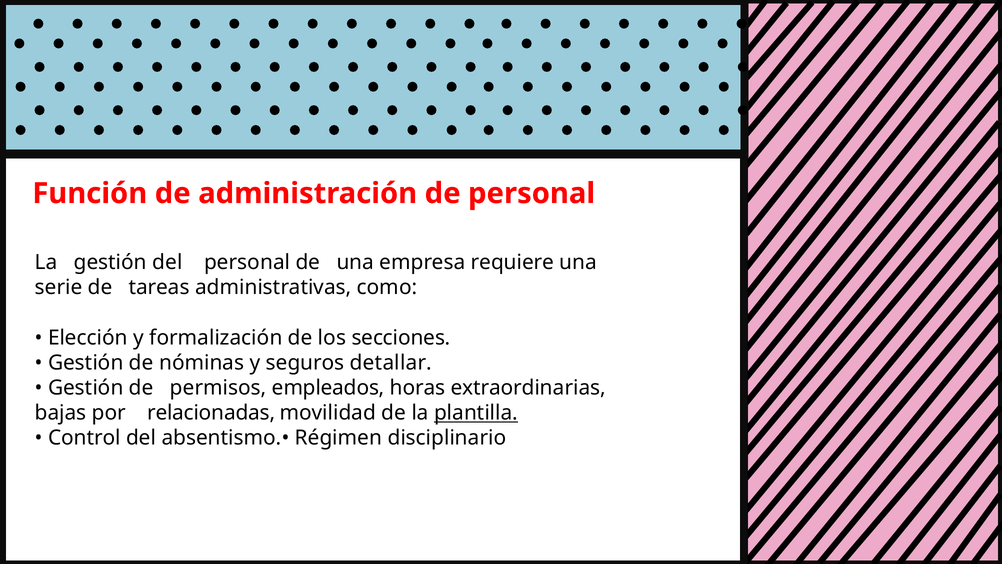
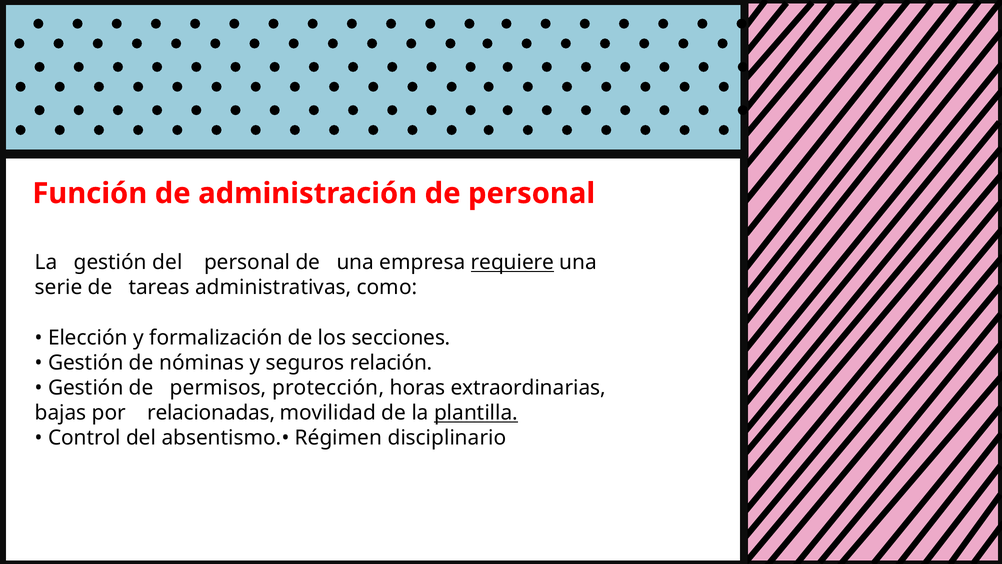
requiere underline: none -> present
detallar: detallar -> relación
empleados: empleados -> protección
